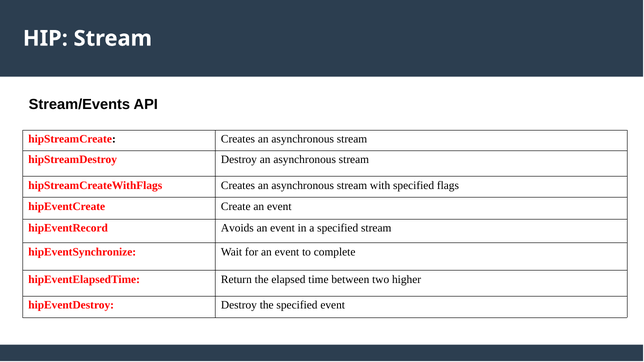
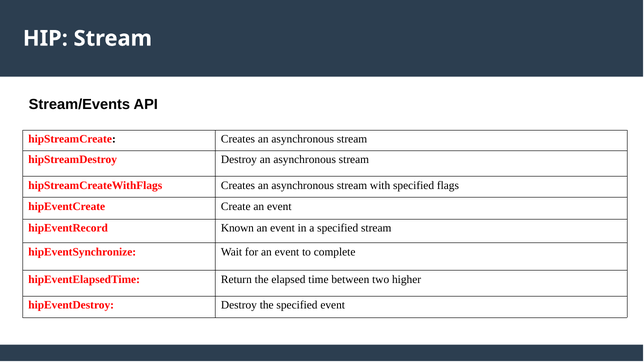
Avoids: Avoids -> Known
